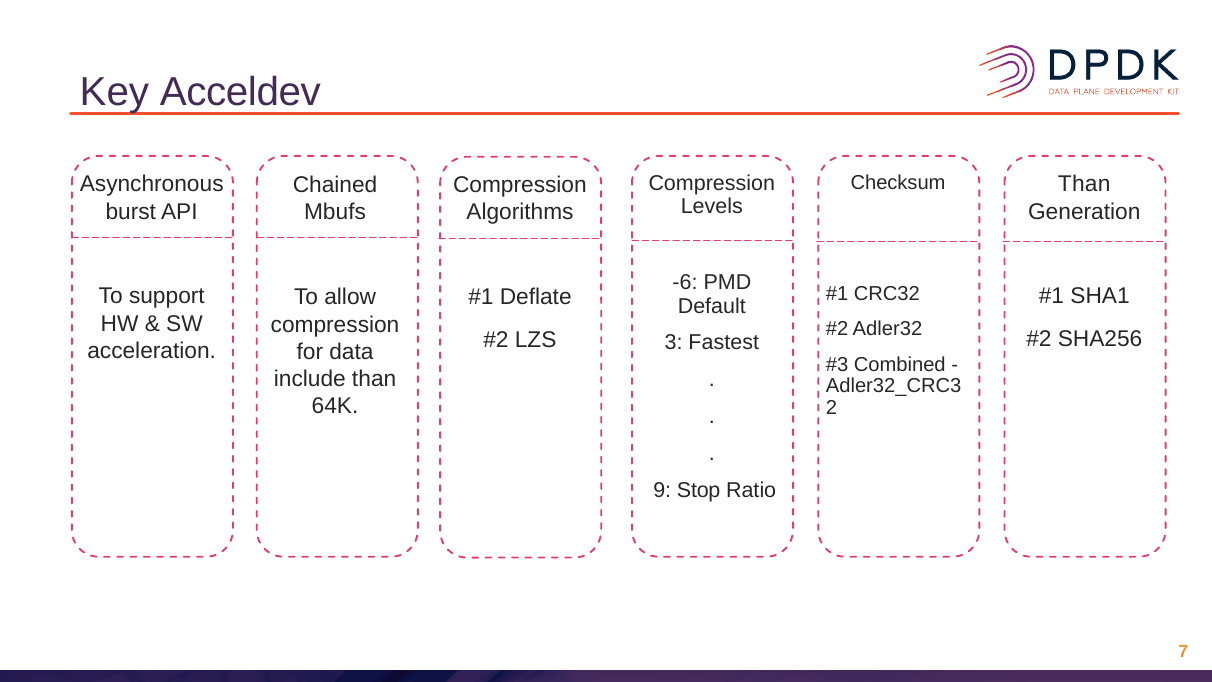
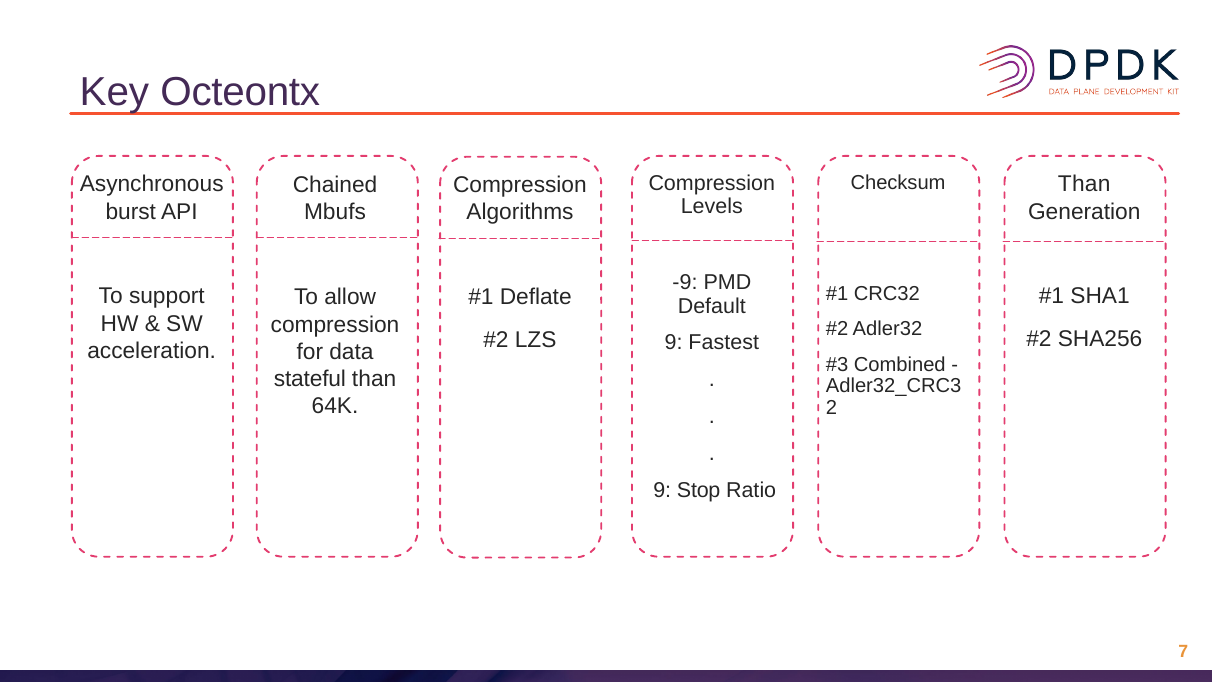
Acceldev: Acceldev -> Octeontx
-6: -6 -> -9
3 at (674, 343): 3 -> 9
include: include -> stateful
